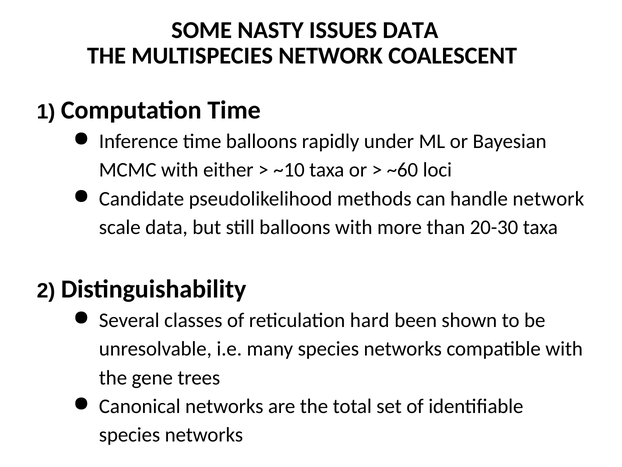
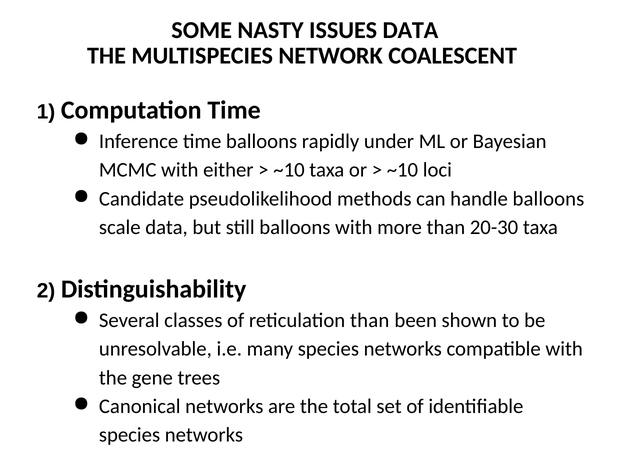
~60 at (402, 170): ~60 -> ~10
handle network: network -> balloons
reticulation hard: hard -> than
